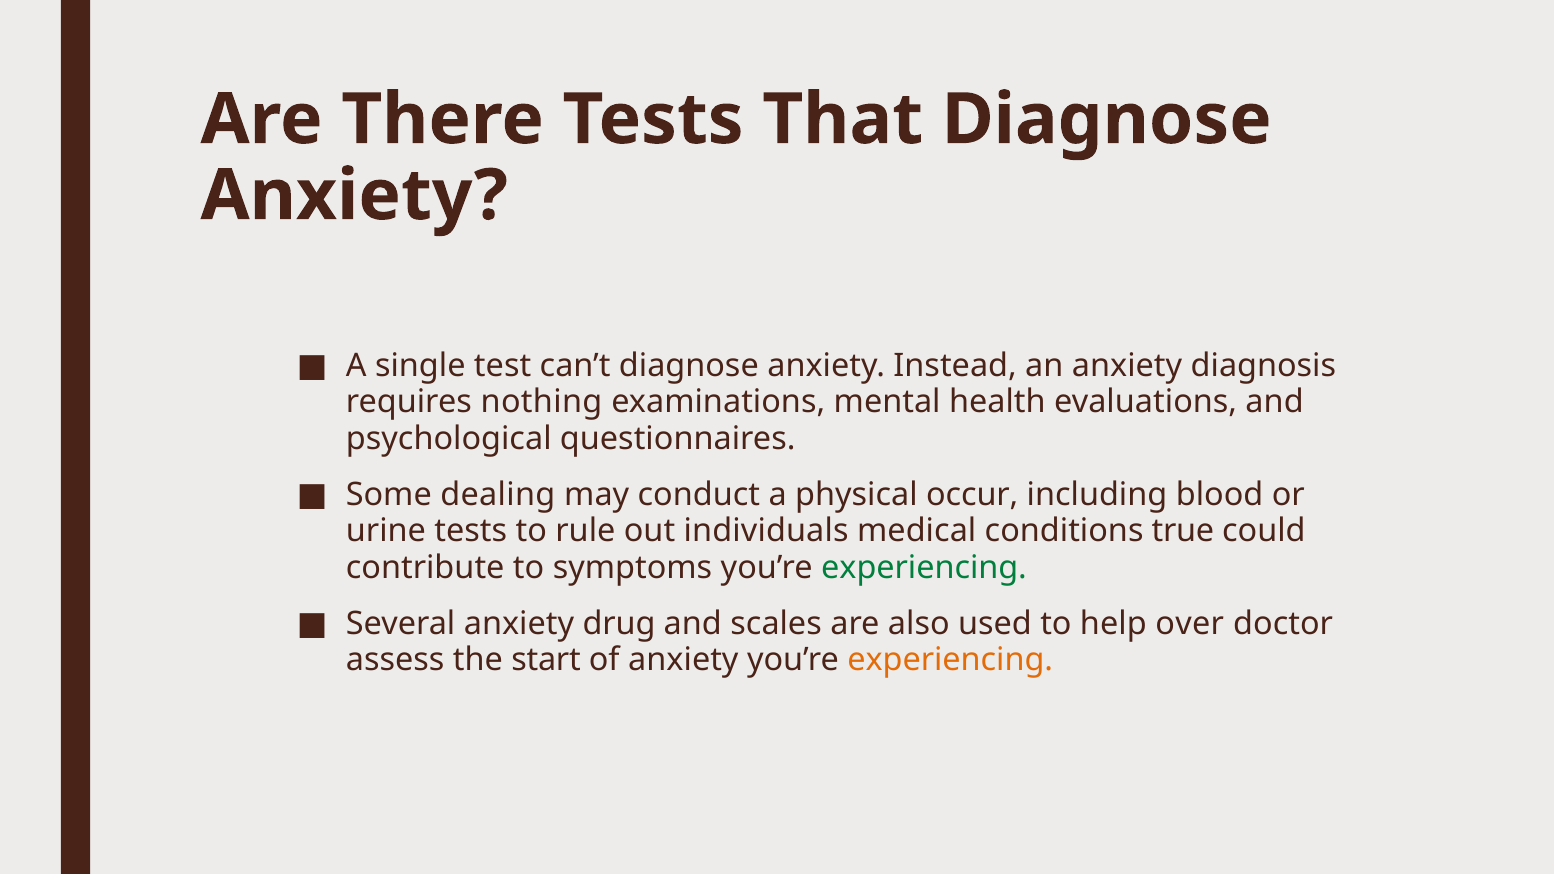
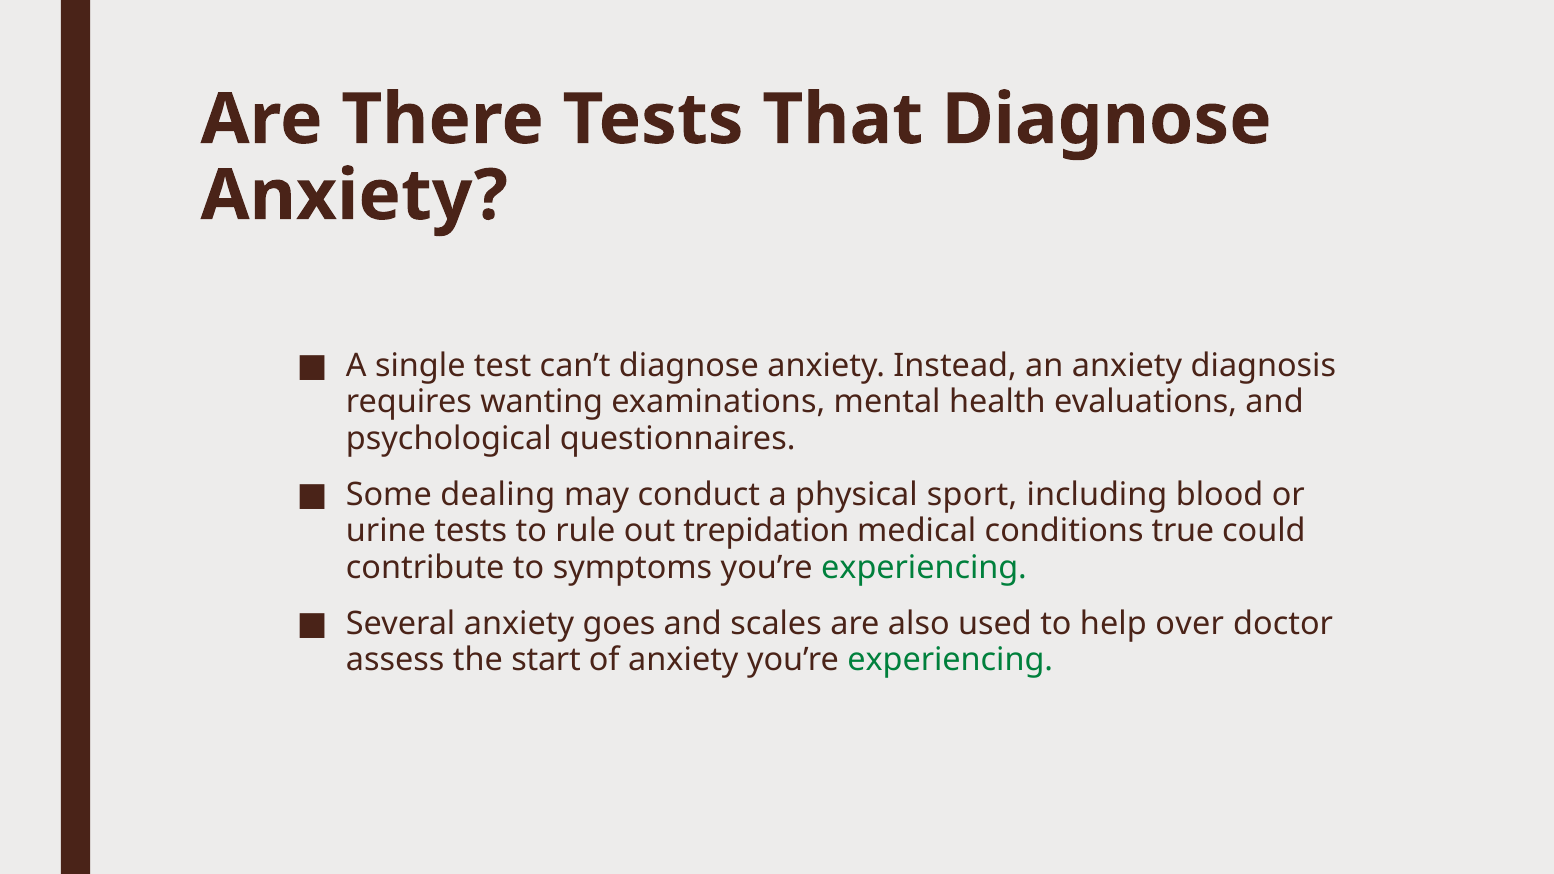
nothing: nothing -> wanting
occur: occur -> sport
individuals: individuals -> trepidation
drug: drug -> goes
experiencing at (950, 660) colour: orange -> green
